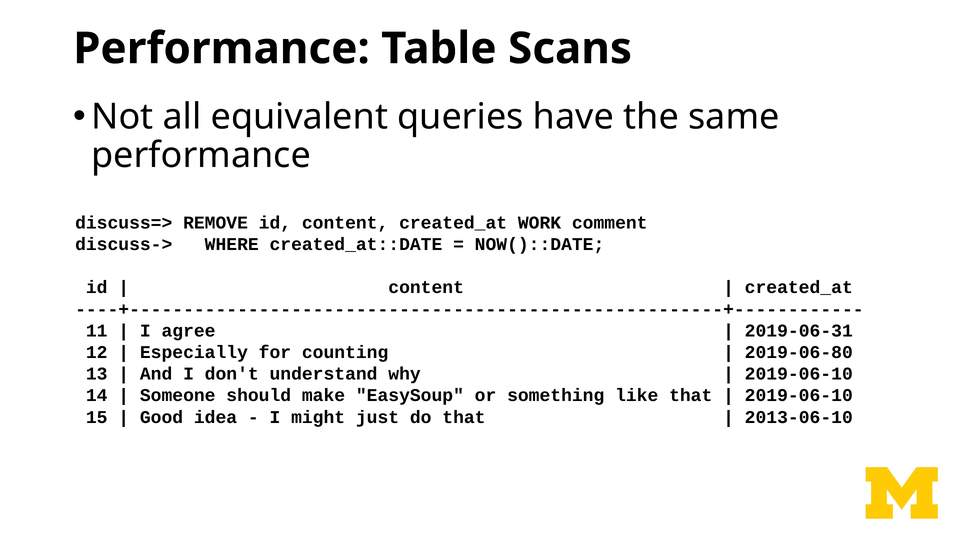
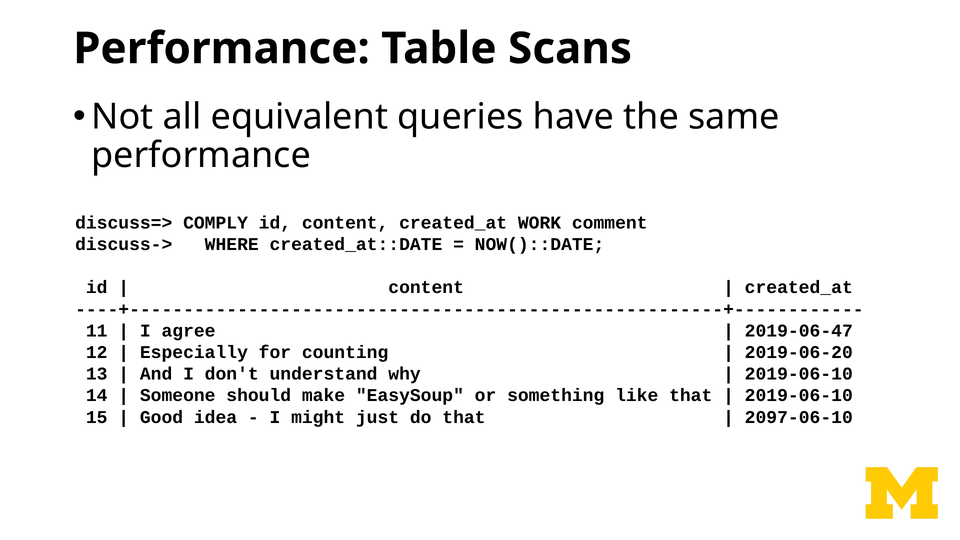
REMOVE: REMOVE -> COMPLY
2019-06-31: 2019-06-31 -> 2019-06-47
2019-06-80: 2019-06-80 -> 2019-06-20
2013-06-10: 2013-06-10 -> 2097-06-10
